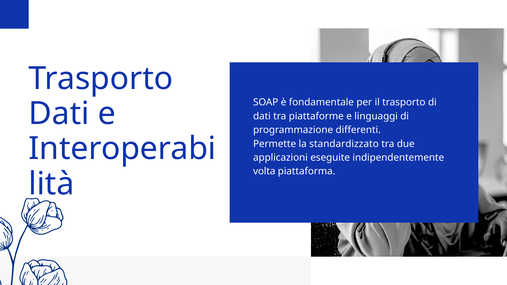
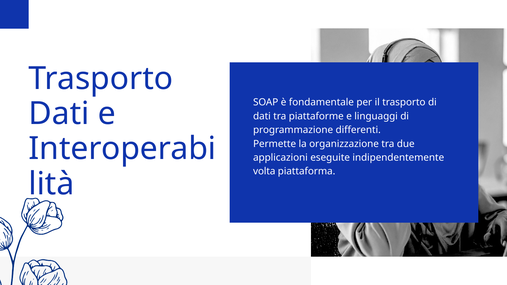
standardizzato: standardizzato -> organizzazione
